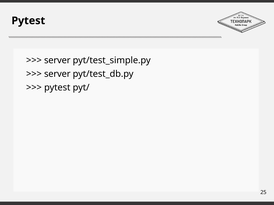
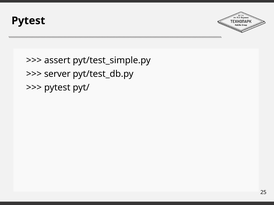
server at (57, 60): server -> assert
